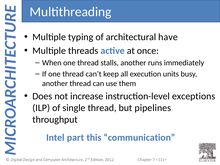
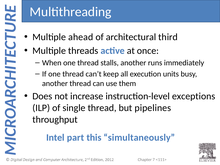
typing: typing -> ahead
have: have -> third
communication: communication -> simultaneously
